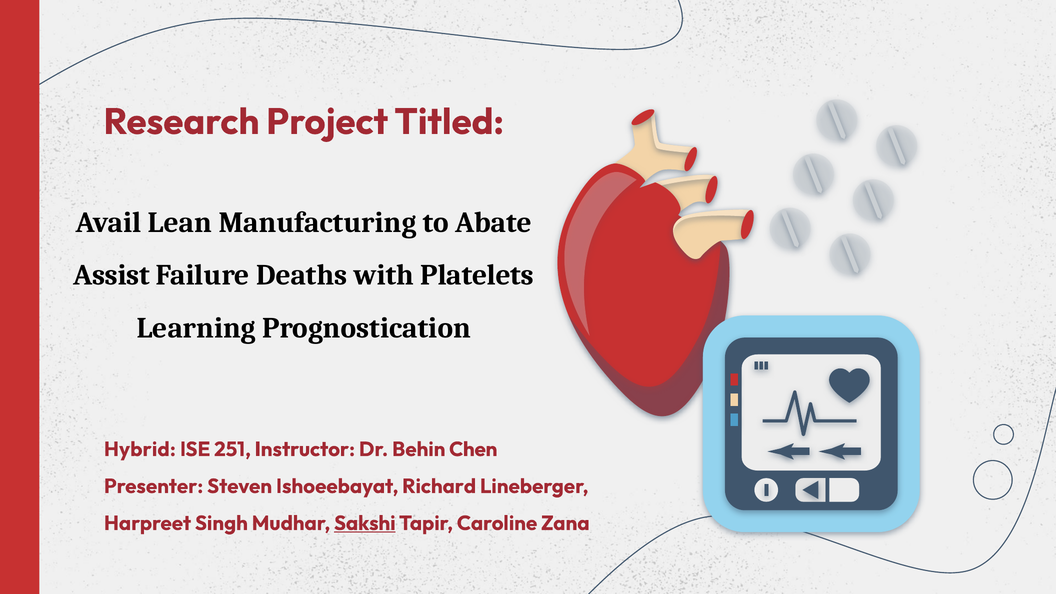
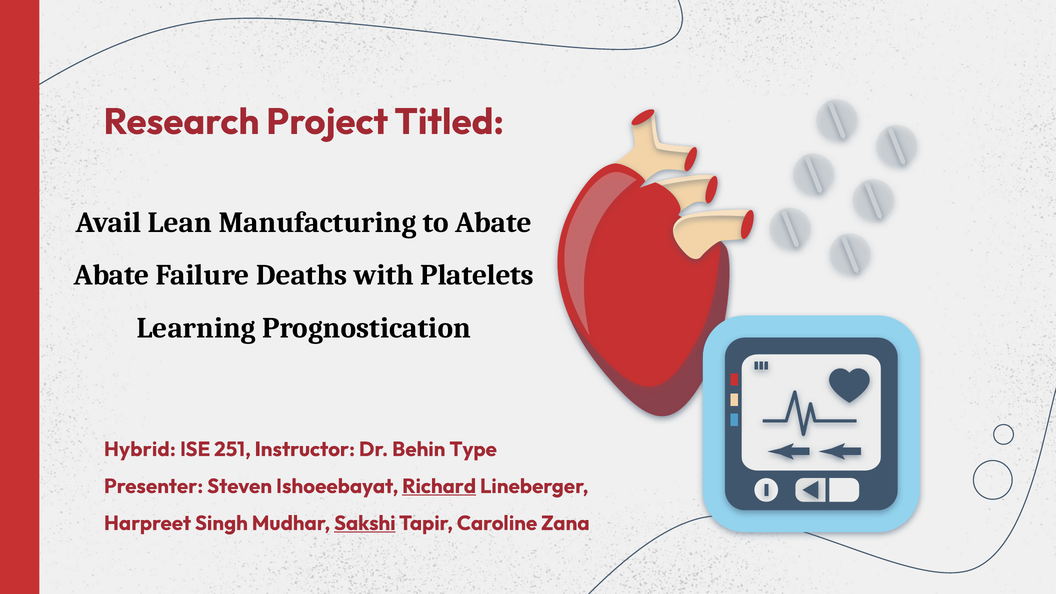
Assist at (112, 275): Assist -> Abate
Chen: Chen -> Type
Richard underline: none -> present
